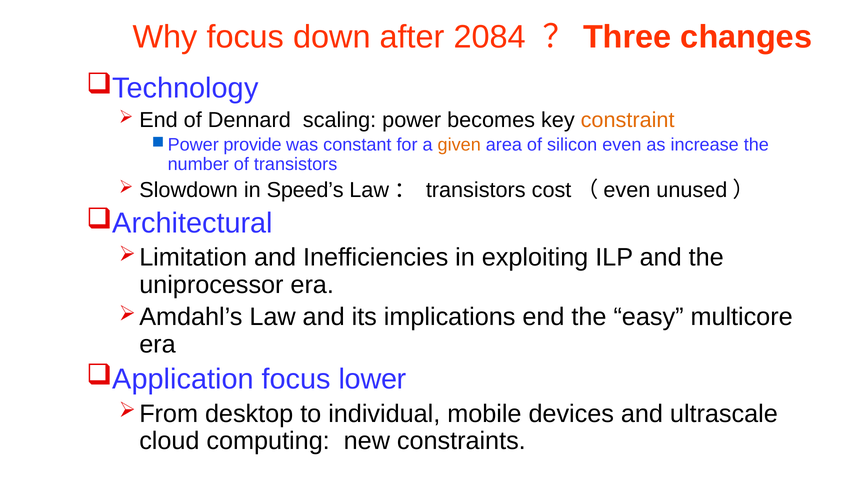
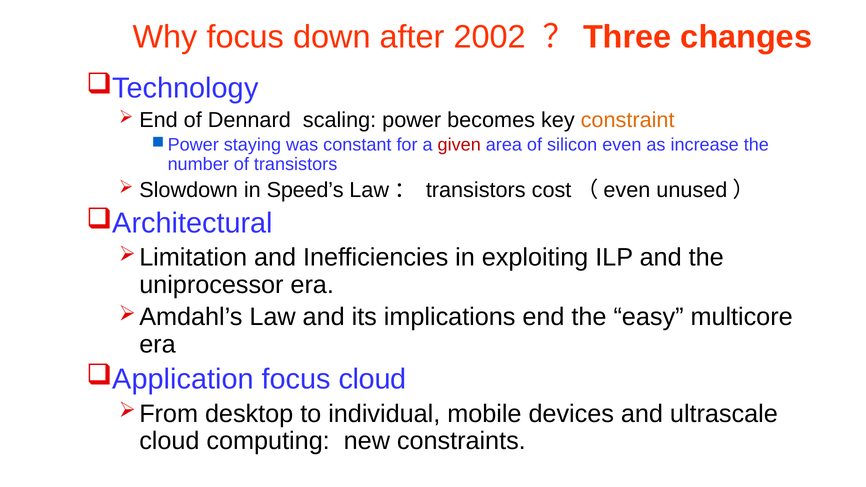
2084: 2084 -> 2002
provide: provide -> staying
given colour: orange -> red
focus lower: lower -> cloud
